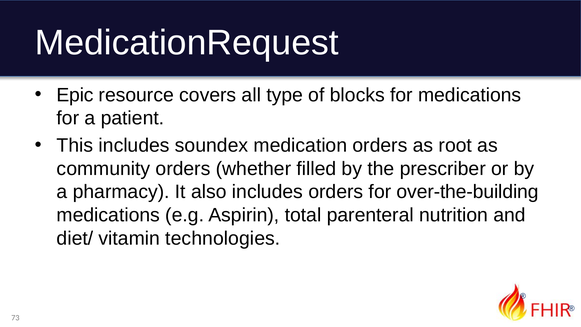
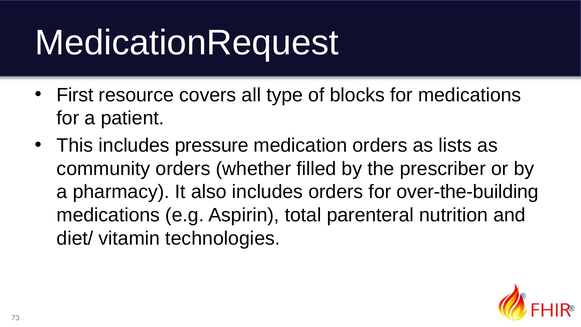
Epic: Epic -> First
soundex: soundex -> pressure
root: root -> lists
